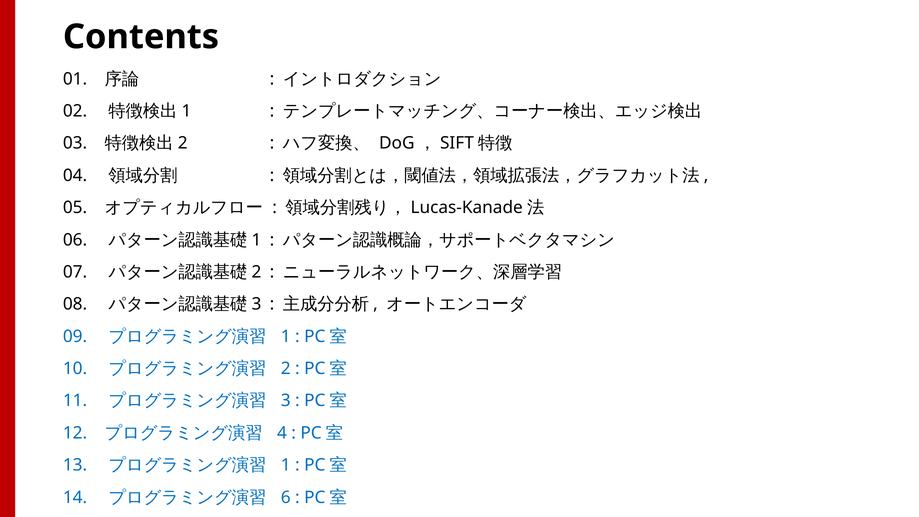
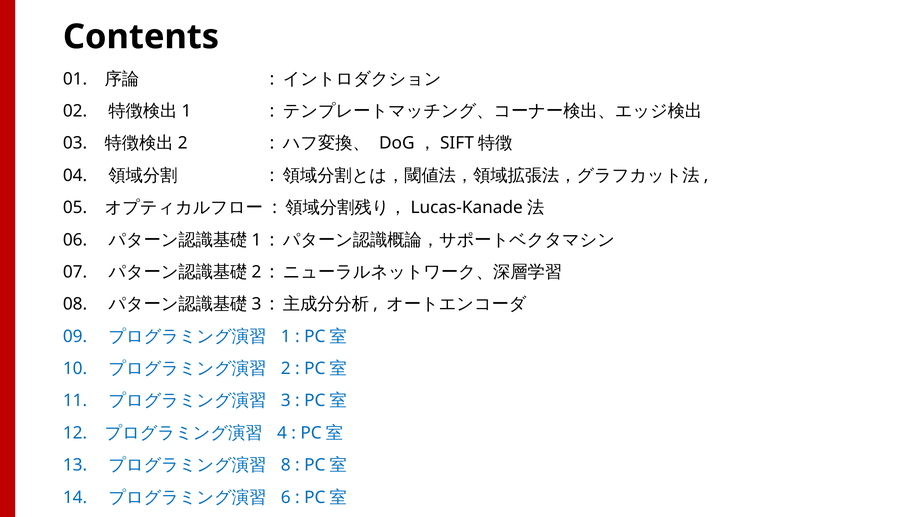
1 at (286, 465): 1 -> 8
